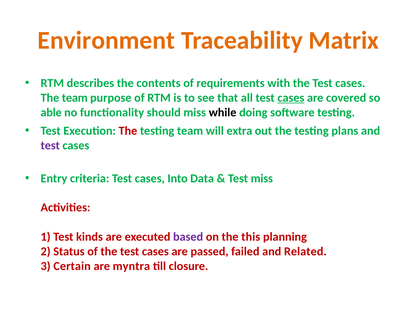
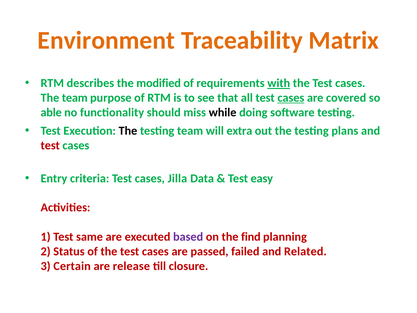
contents: contents -> modified
with underline: none -> present
The at (128, 131) colour: red -> black
test at (50, 145) colour: purple -> red
Into: Into -> Jilla
Test miss: miss -> easy
kinds: kinds -> same
this: this -> find
myntra: myntra -> release
